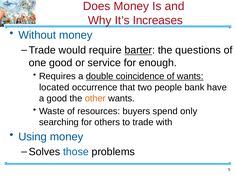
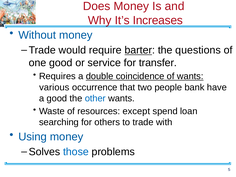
enough: enough -> transfer
located: located -> various
other colour: orange -> blue
buyers: buyers -> except
only: only -> loan
